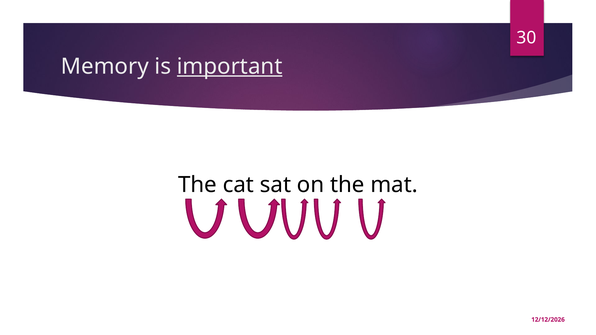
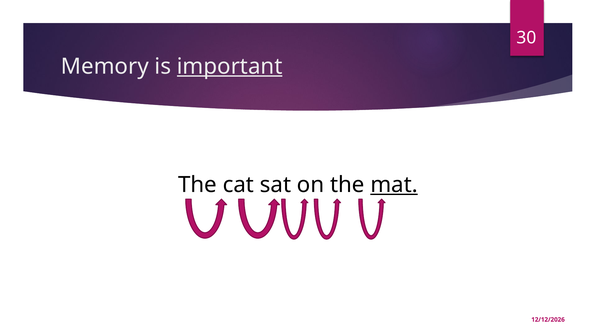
mat underline: none -> present
